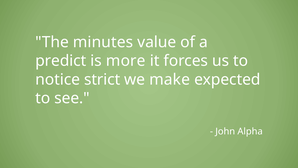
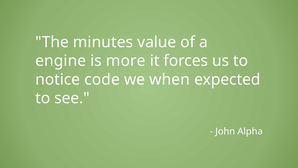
predict: predict -> engine
strict: strict -> code
make: make -> when
